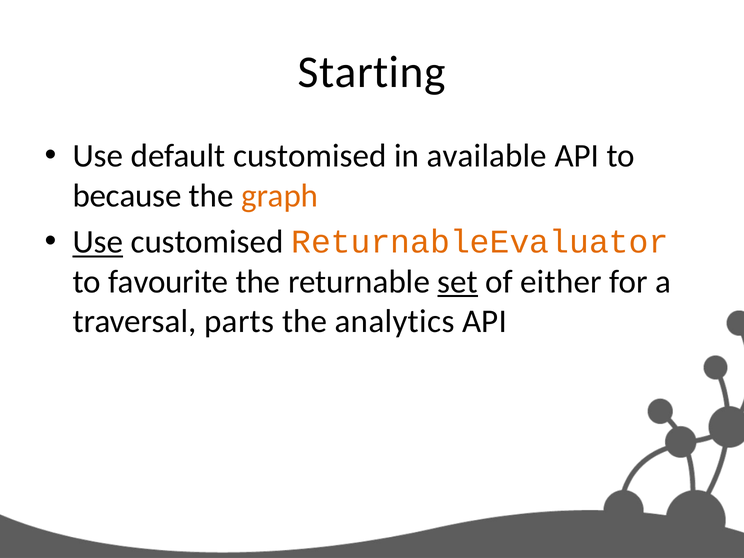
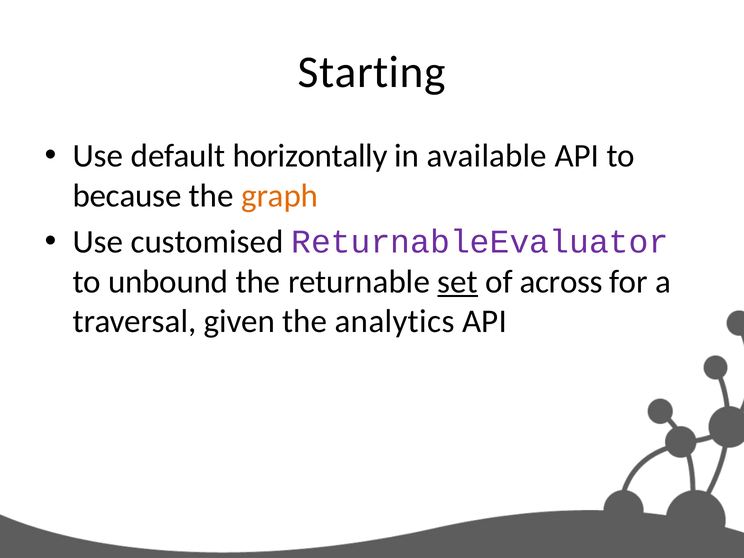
default customised: customised -> horizontally
Use at (98, 242) underline: present -> none
ReturnableEvaluator colour: orange -> purple
favourite: favourite -> unbound
either: either -> across
parts: parts -> given
